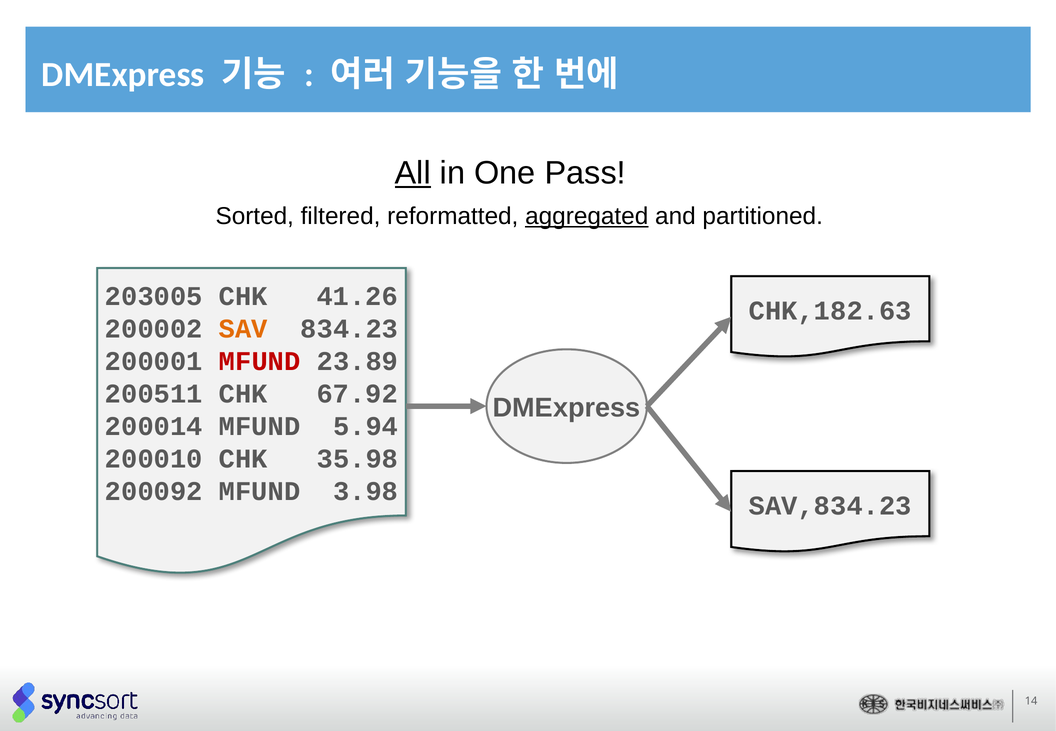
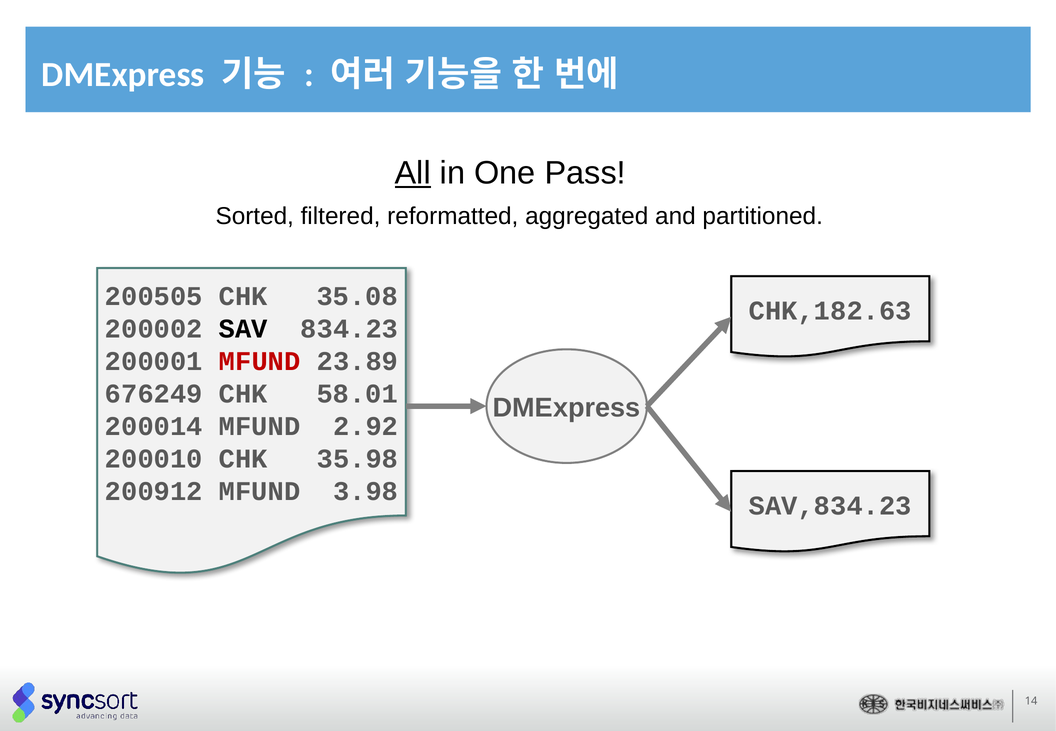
aggregated underline: present -> none
203005: 203005 -> 200505
41.26: 41.26 -> 35.08
SAV colour: orange -> black
200511: 200511 -> 676249
67.92: 67.92 -> 58.01
5.94: 5.94 -> 2.92
200092: 200092 -> 200912
